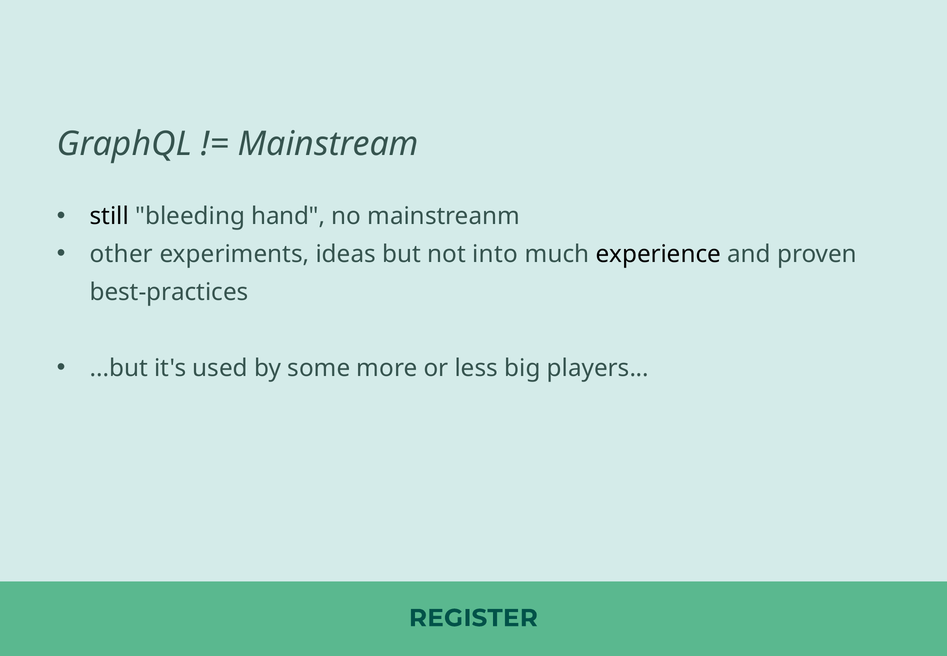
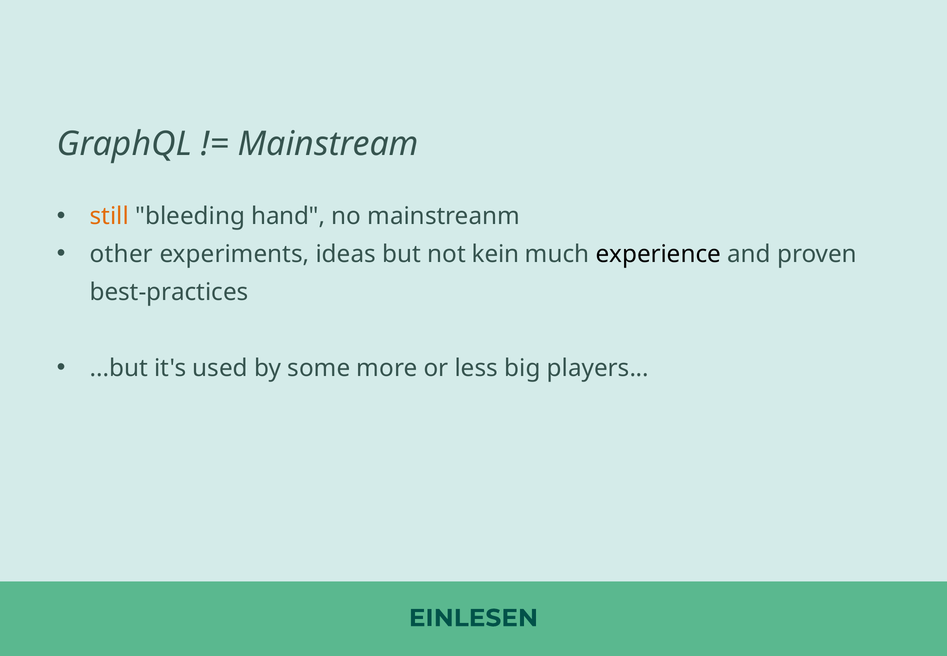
still colour: black -> orange
into: into -> kein
REGISTER: REGISTER -> EINLESEN
